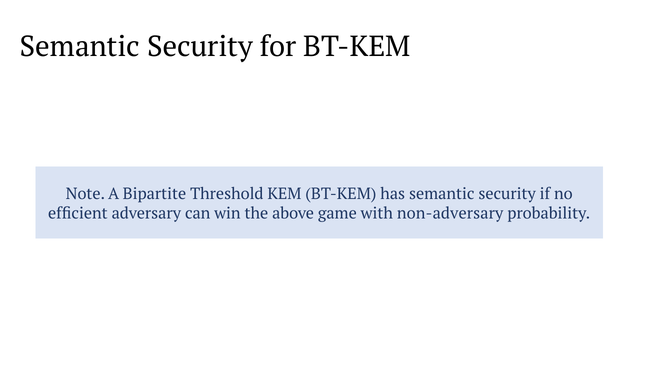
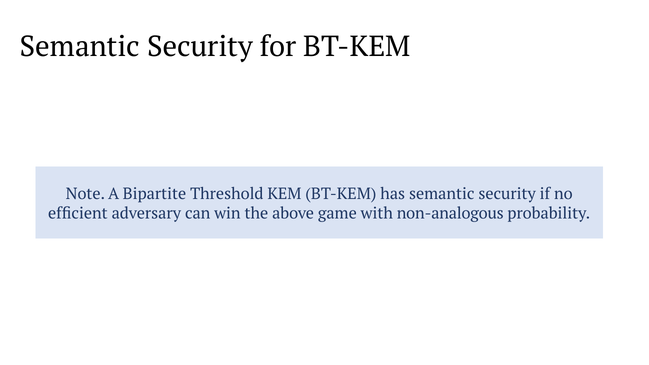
non-adversary: non-adversary -> non-analogous
